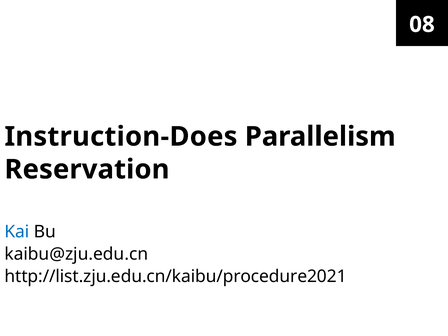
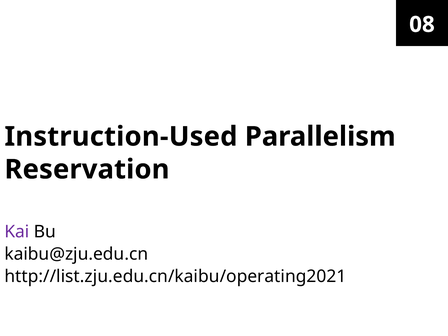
Instruction-Does: Instruction-Does -> Instruction-Used
Kai colour: blue -> purple
http://list.zju.edu.cn/kaibu/procedure2021: http://list.zju.edu.cn/kaibu/procedure2021 -> http://list.zju.edu.cn/kaibu/operating2021
